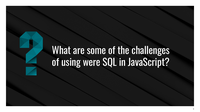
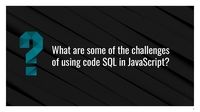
were: were -> code
